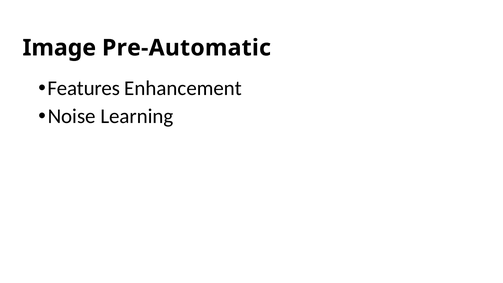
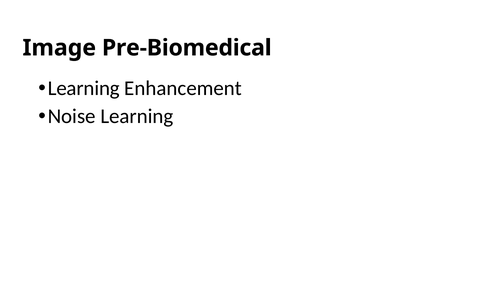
Pre-Automatic: Pre-Automatic -> Pre-Biomedical
Features at (84, 88): Features -> Learning
